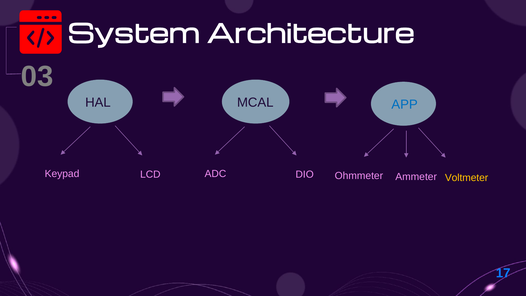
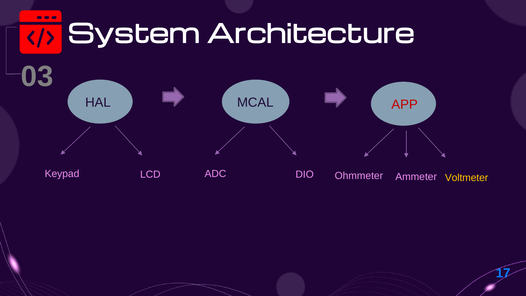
APP colour: blue -> red
